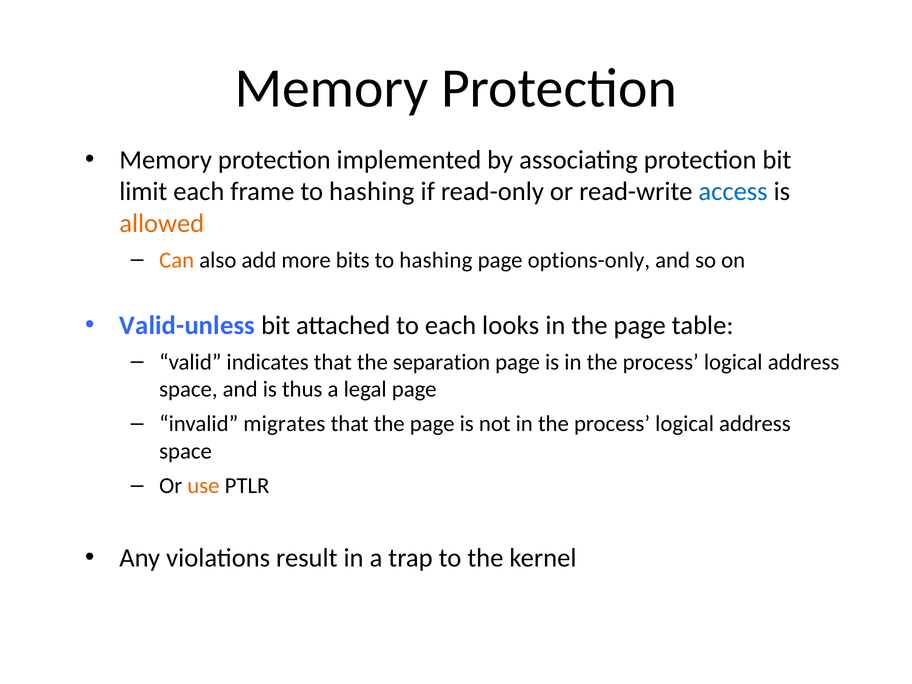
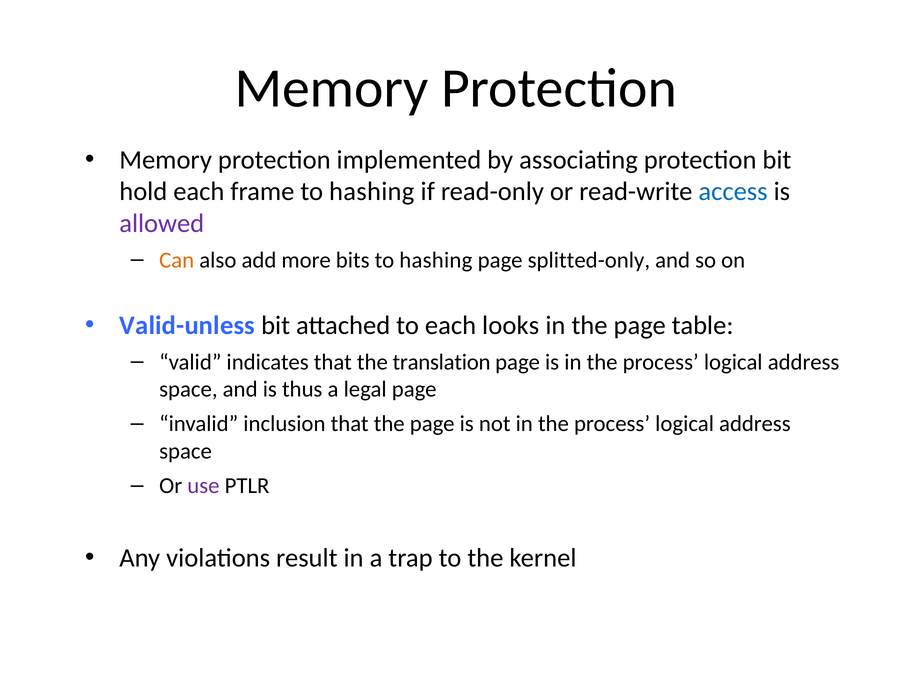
limit: limit -> hold
allowed colour: orange -> purple
options-only: options-only -> splitted-only
separation: separation -> translation
migrates: migrates -> inclusion
use colour: orange -> purple
